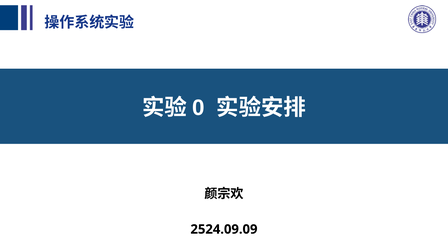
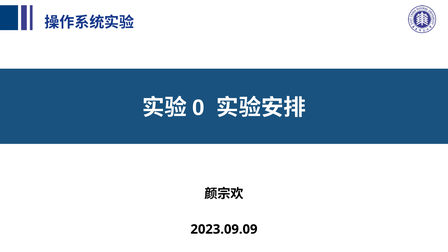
2524.09.09: 2524.09.09 -> 2023.09.09
